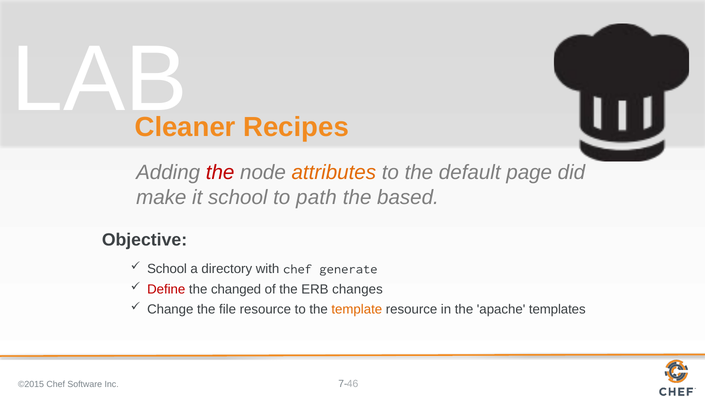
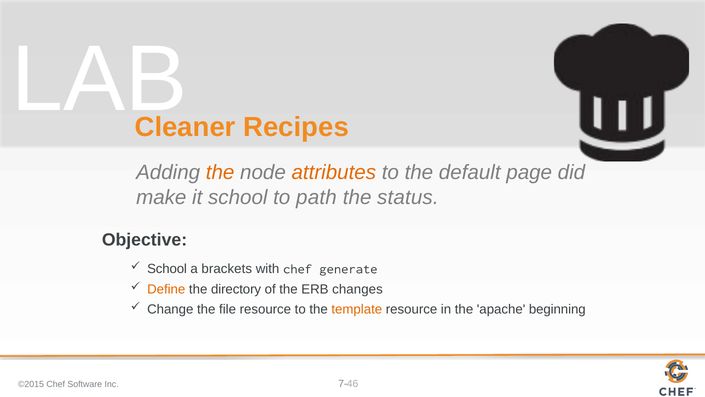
the at (220, 172) colour: red -> orange
based: based -> status
directory: directory -> brackets
Define colour: red -> orange
changed: changed -> directory
templates: templates -> beginning
